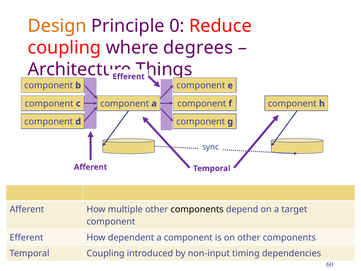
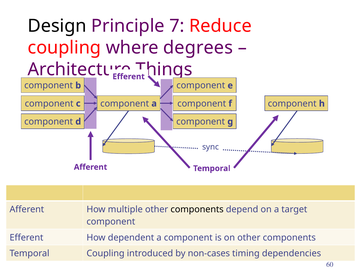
Design colour: orange -> black
0: 0 -> 7
non-input: non-input -> non-cases
